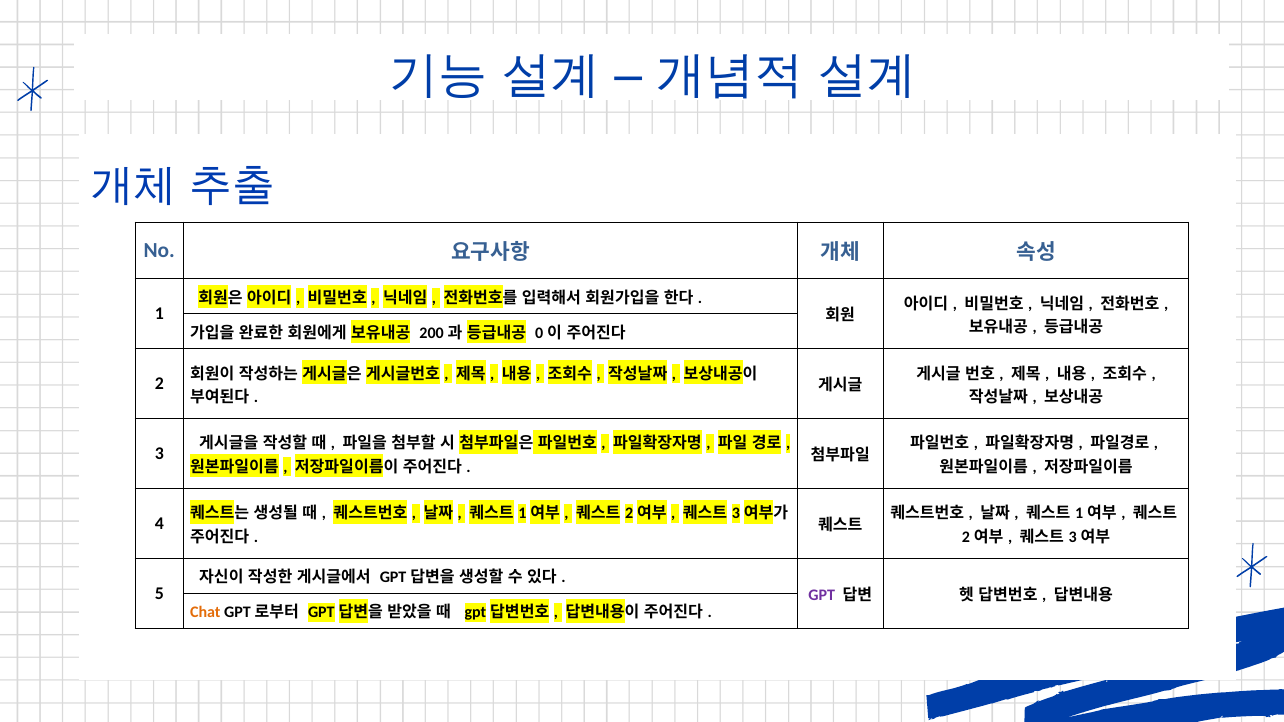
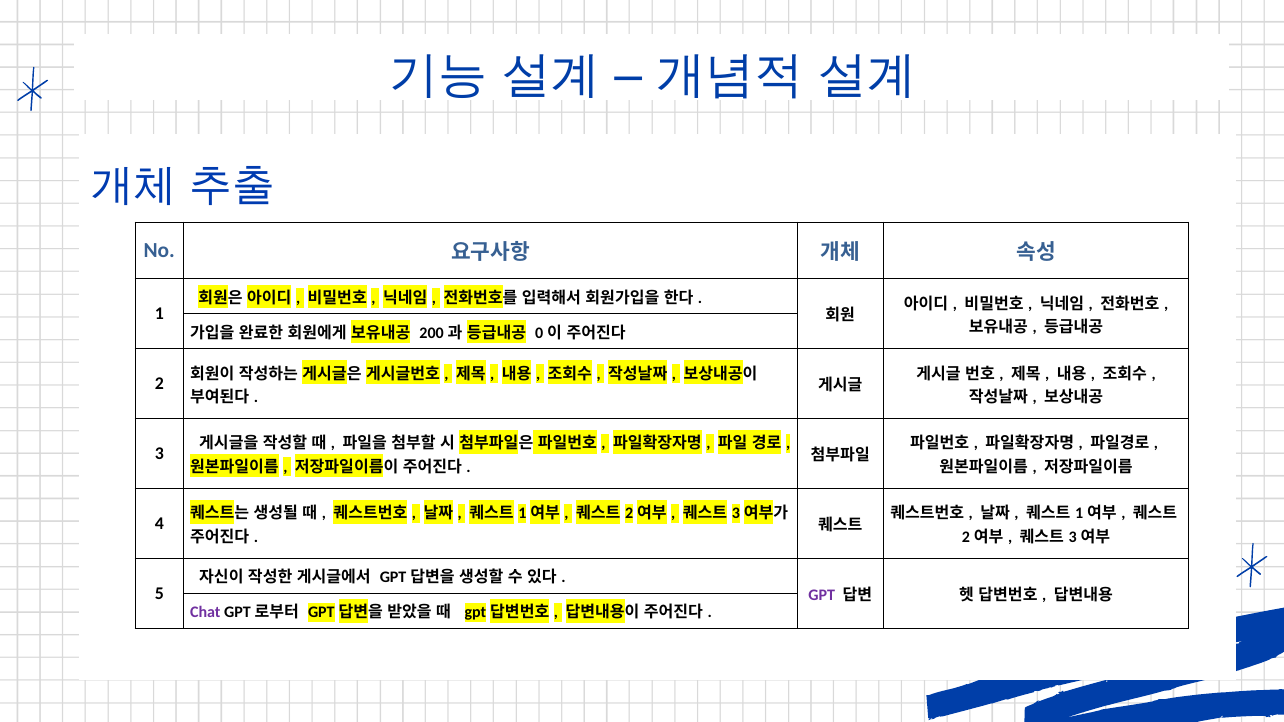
Chat colour: orange -> purple
